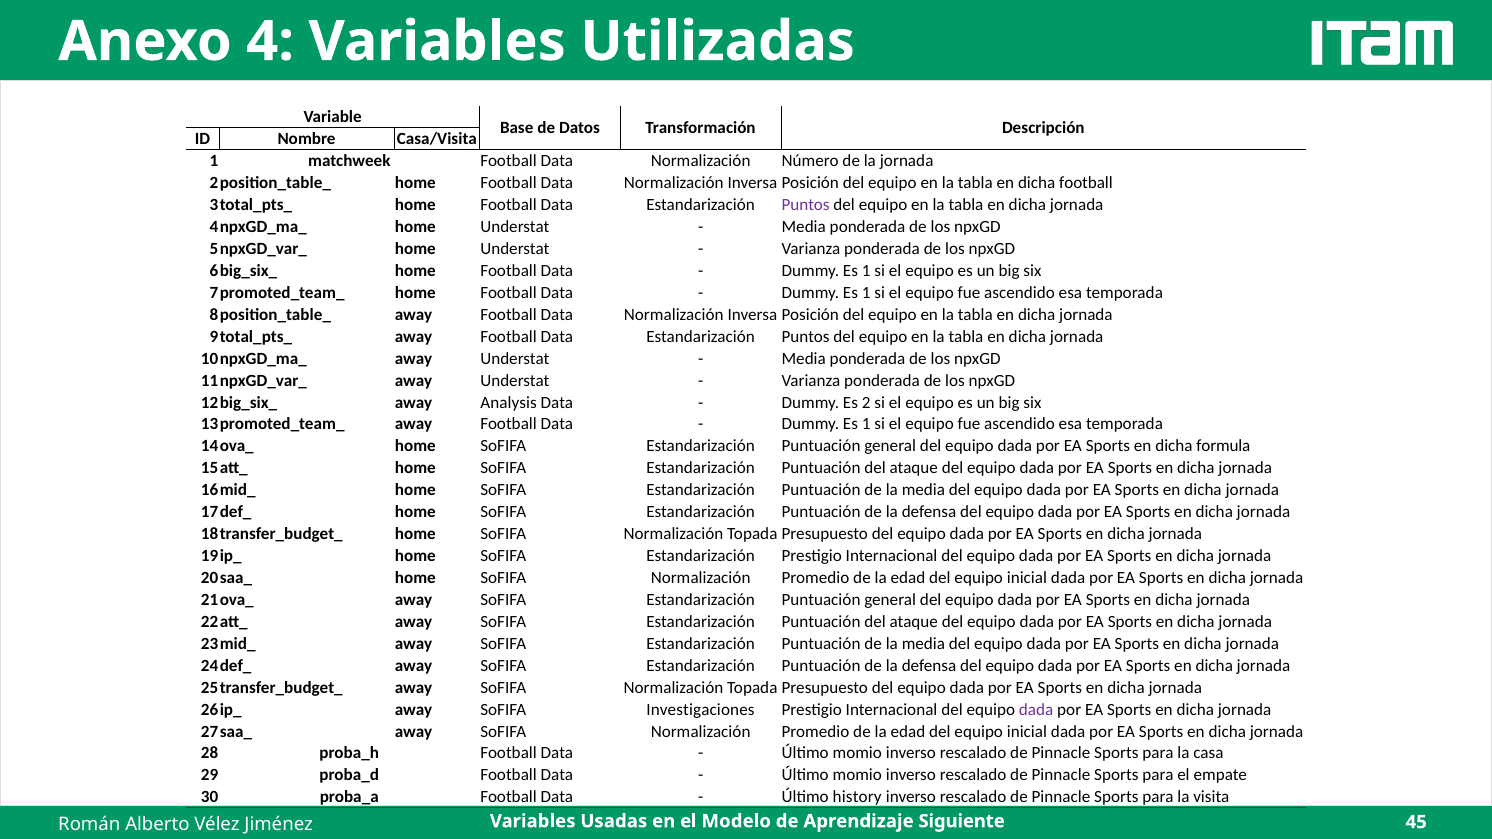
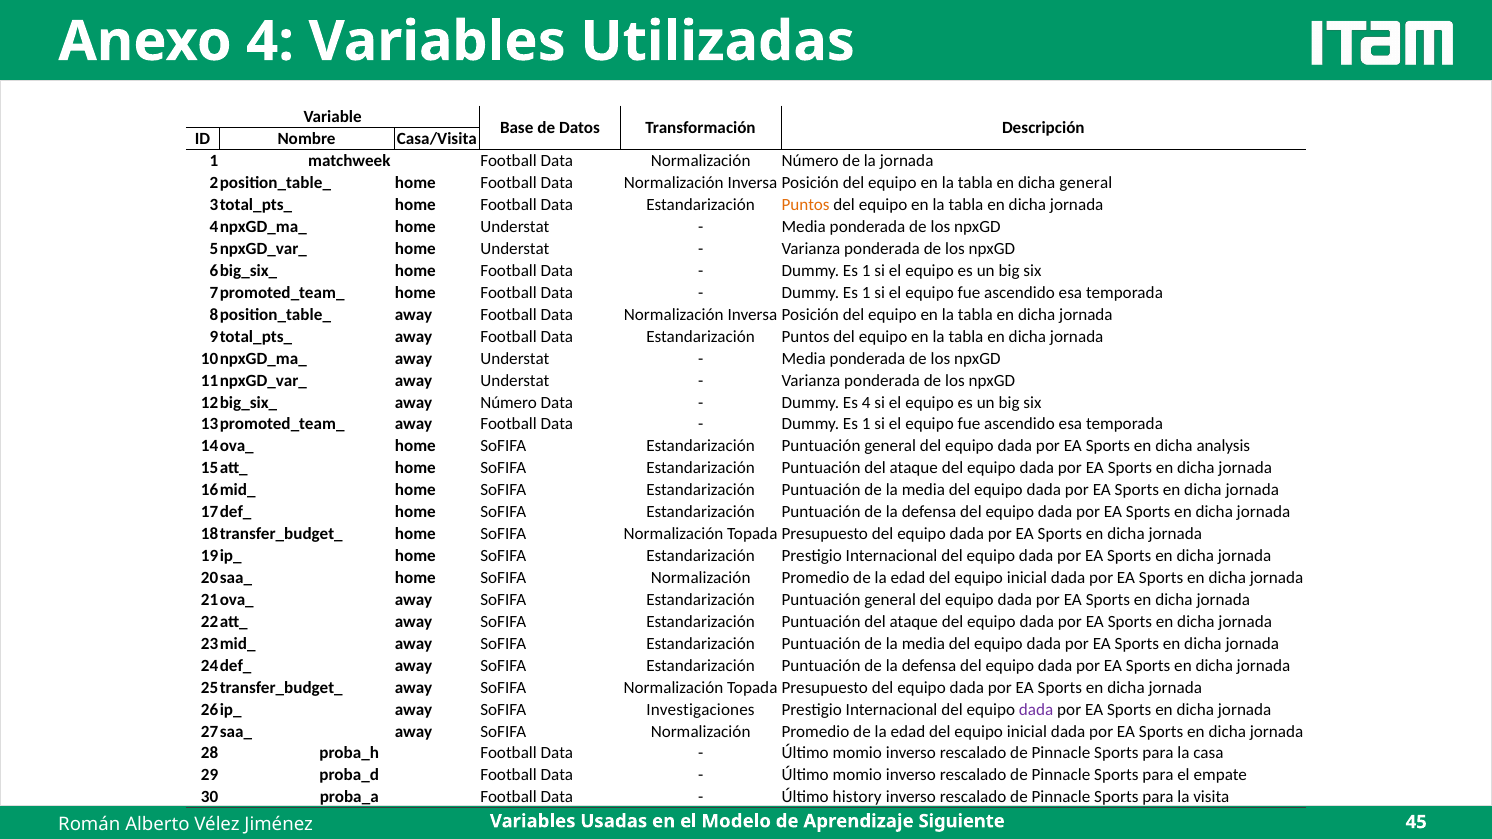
dicha football: football -> general
Puntos at (806, 205) colour: purple -> orange
away Analysis: Analysis -> Número
Es 2: 2 -> 4
formula: formula -> analysis
